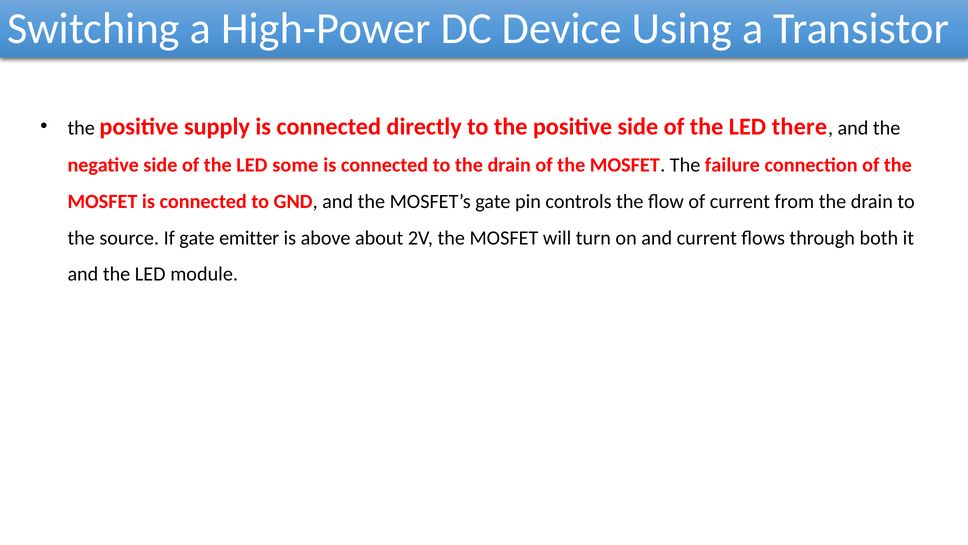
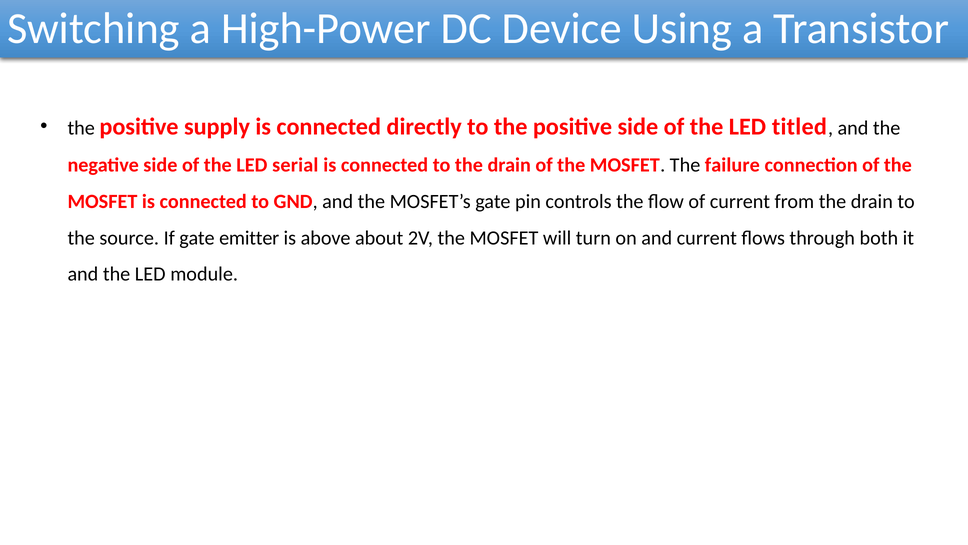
there: there -> titled
some: some -> serial
